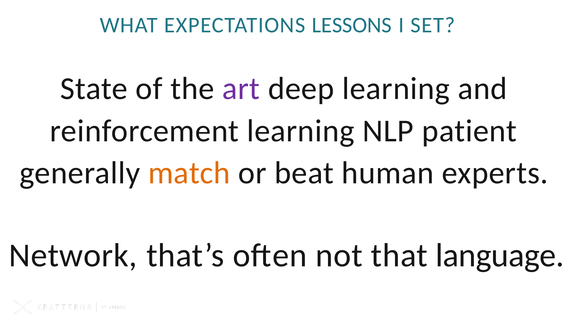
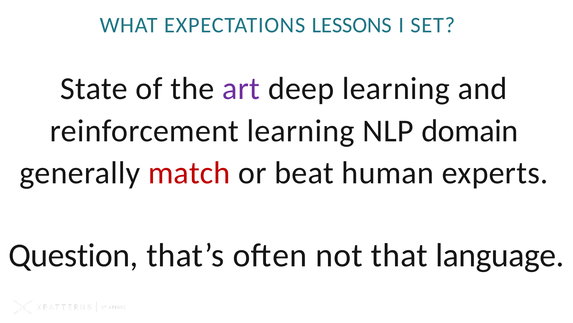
patient: patient -> domain
match colour: orange -> red
Network: Network -> Question
